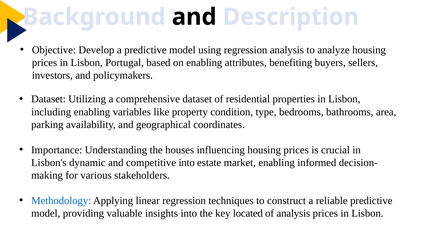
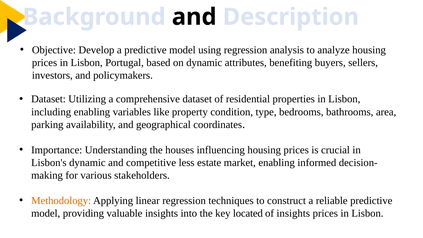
on enabling: enabling -> dynamic
competitive into: into -> less
Methodology colour: blue -> orange
of analysis: analysis -> insights
